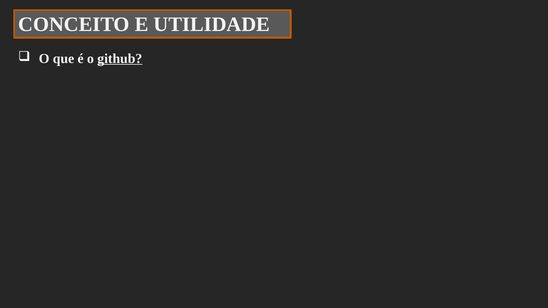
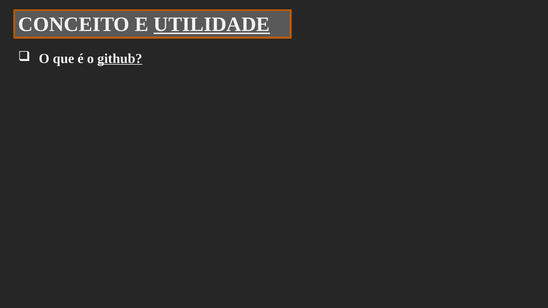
UTILIDADE underline: none -> present
